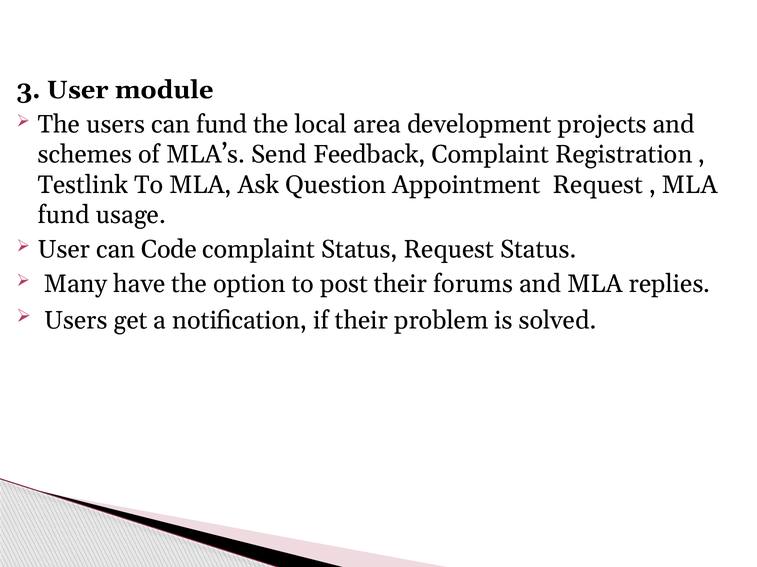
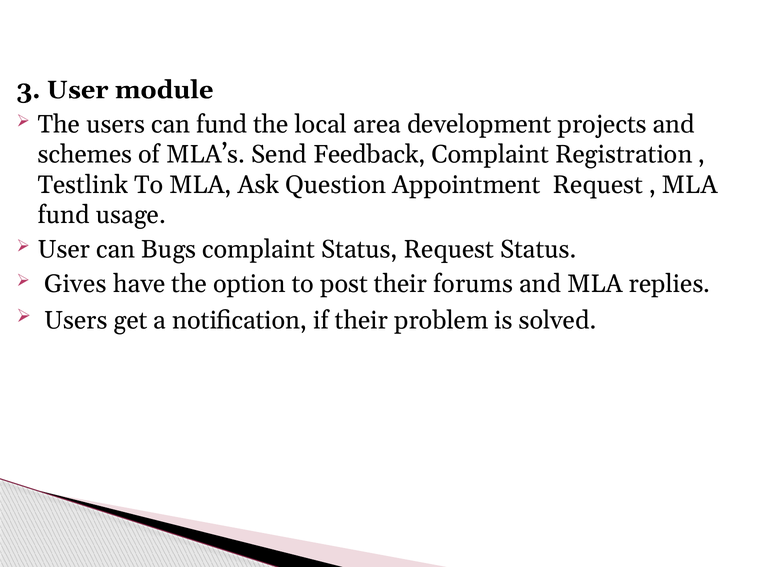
Code: Code -> Bugs
Many: Many -> Gives
